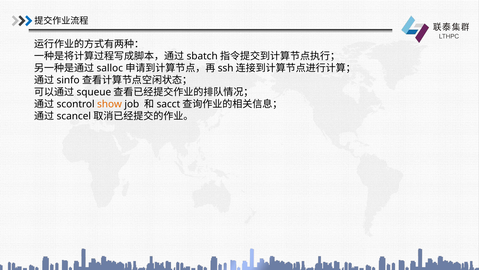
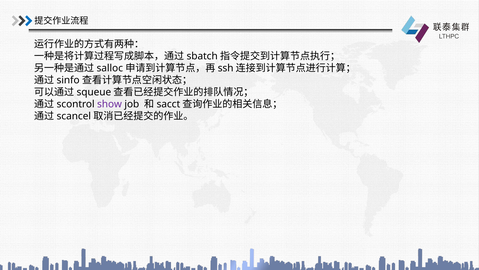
show colour: orange -> purple
